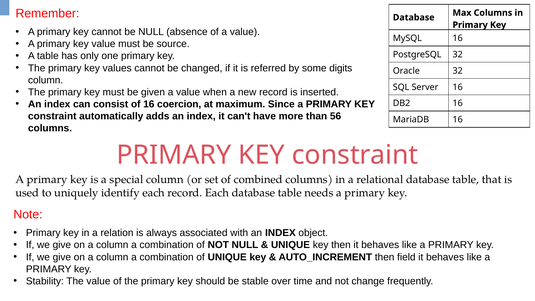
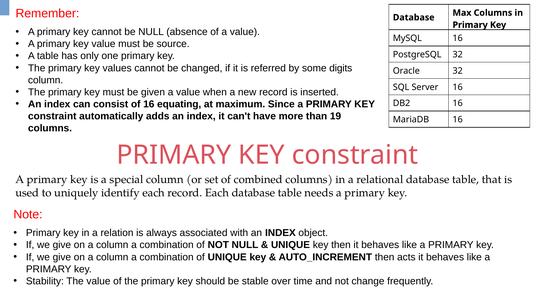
coercion: coercion -> equating
56: 56 -> 19
field: field -> acts
